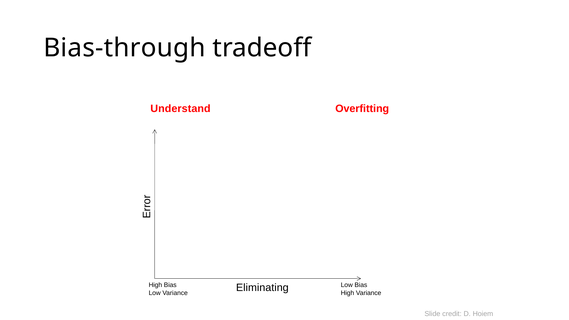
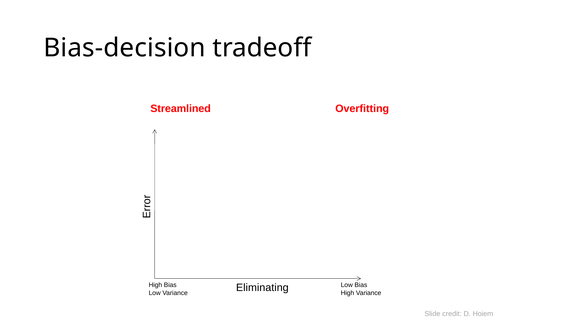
Bias-through: Bias-through -> Bias-decision
Understand: Understand -> Streamlined
